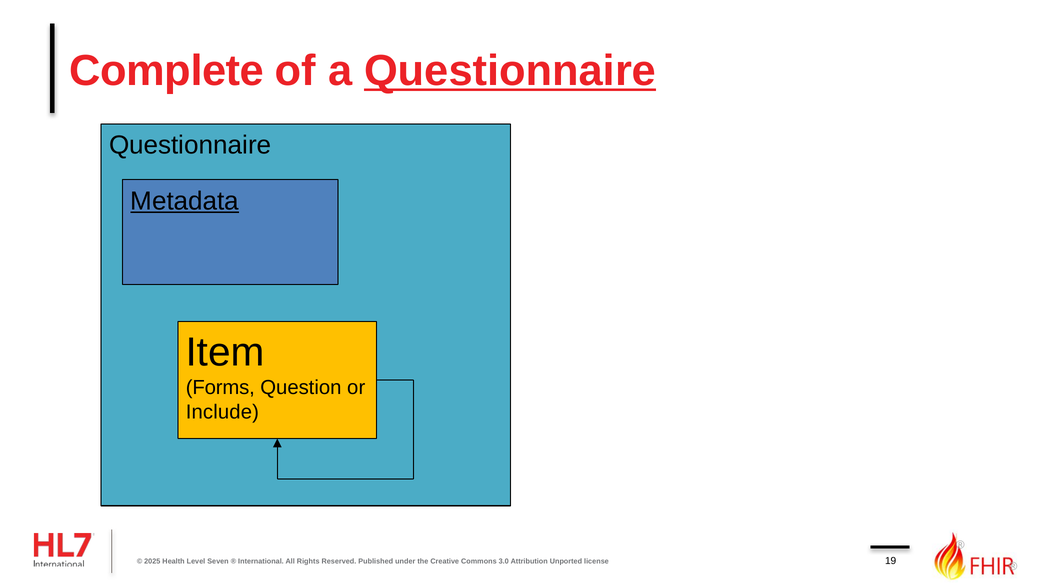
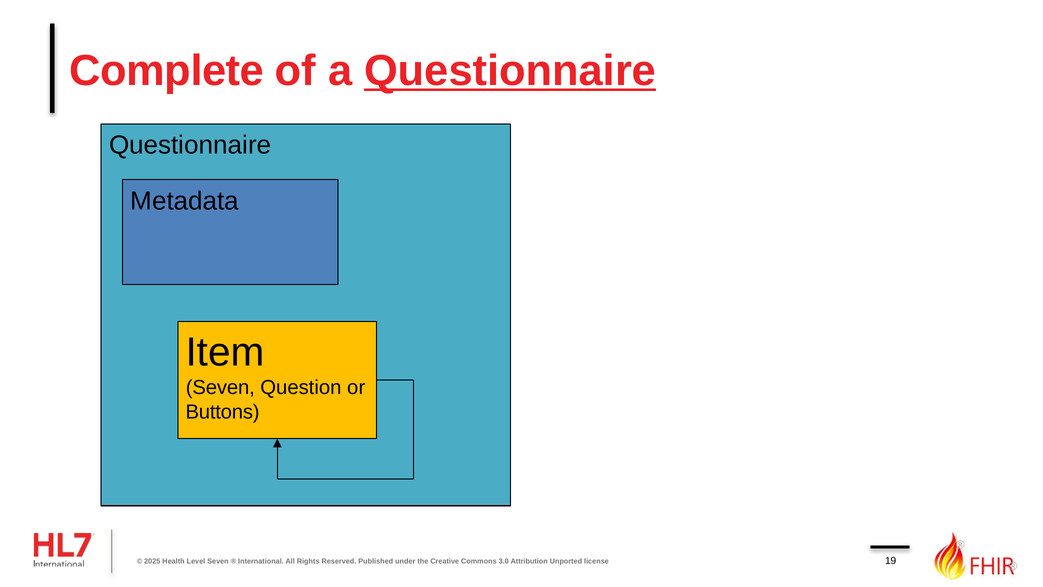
Metadata underline: present -> none
Forms at (220, 387): Forms -> Seven
Include: Include -> Buttons
